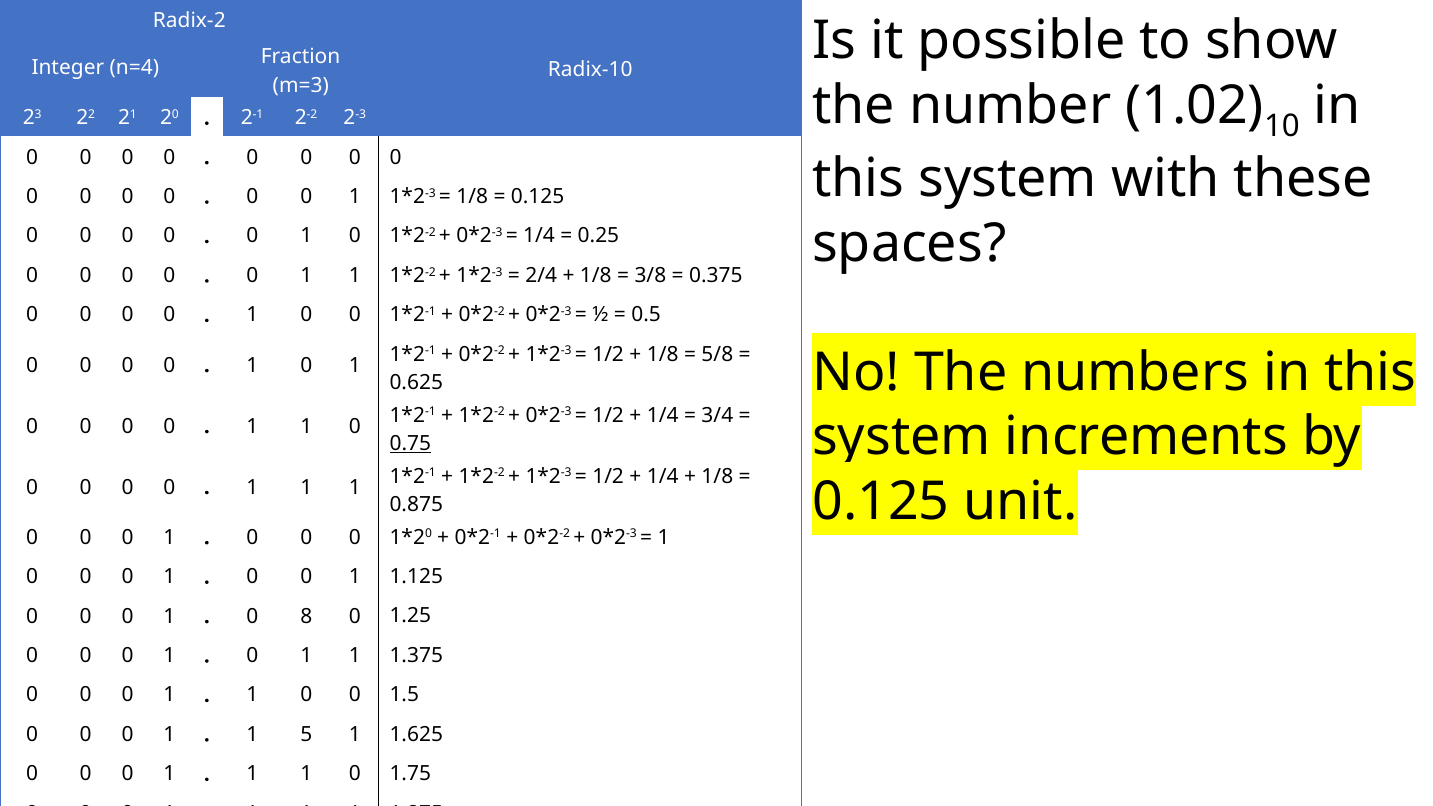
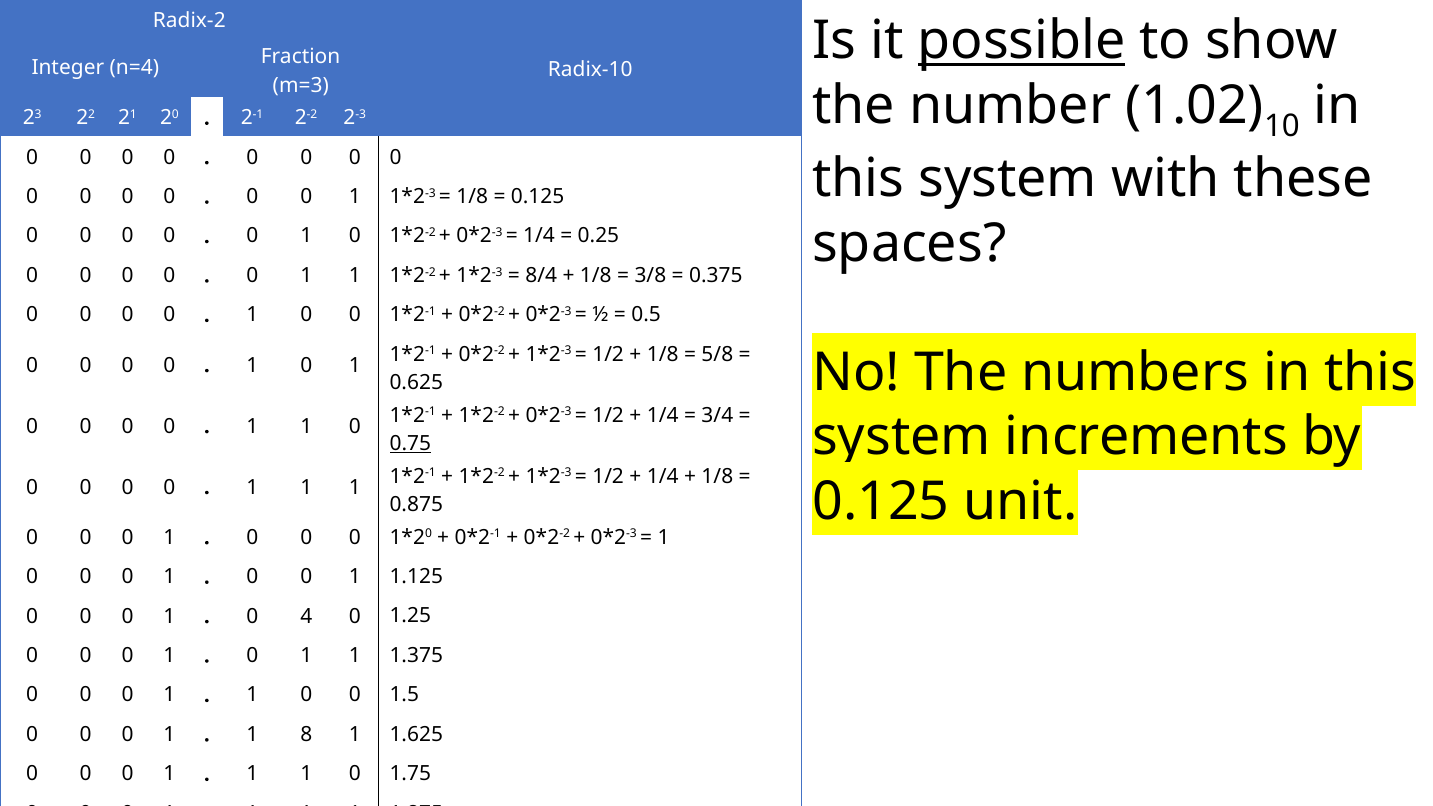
possible underline: none -> present
2/4: 2/4 -> 8/4
8: 8 -> 4
5: 5 -> 8
